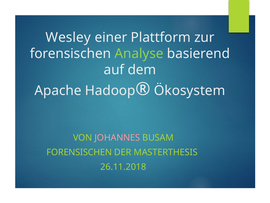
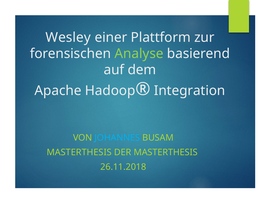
Ökosystem: Ökosystem -> Integration
JOHANNES colour: pink -> light blue
FORENSISCHEN at (79, 152): FORENSISCHEN -> MASTERTHESIS
